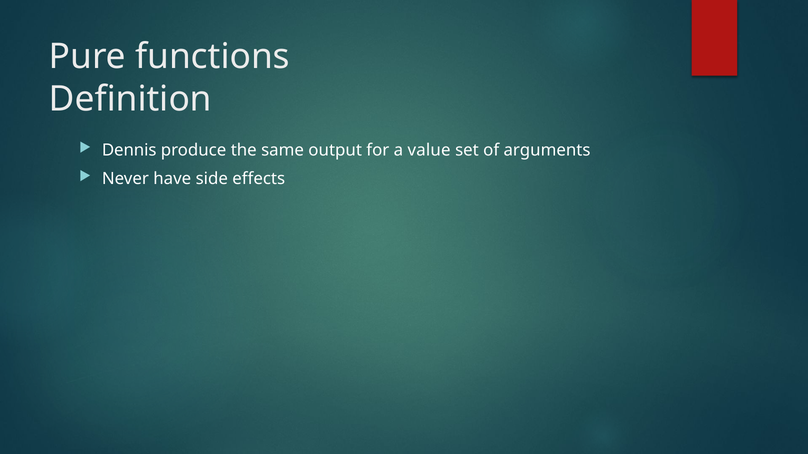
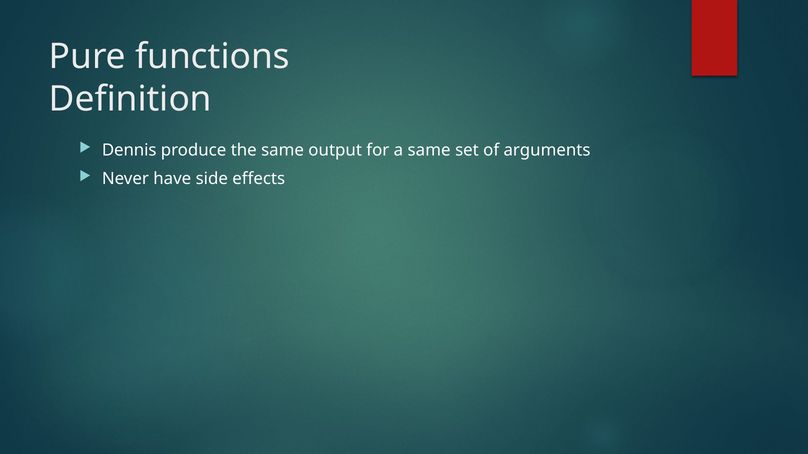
a value: value -> same
